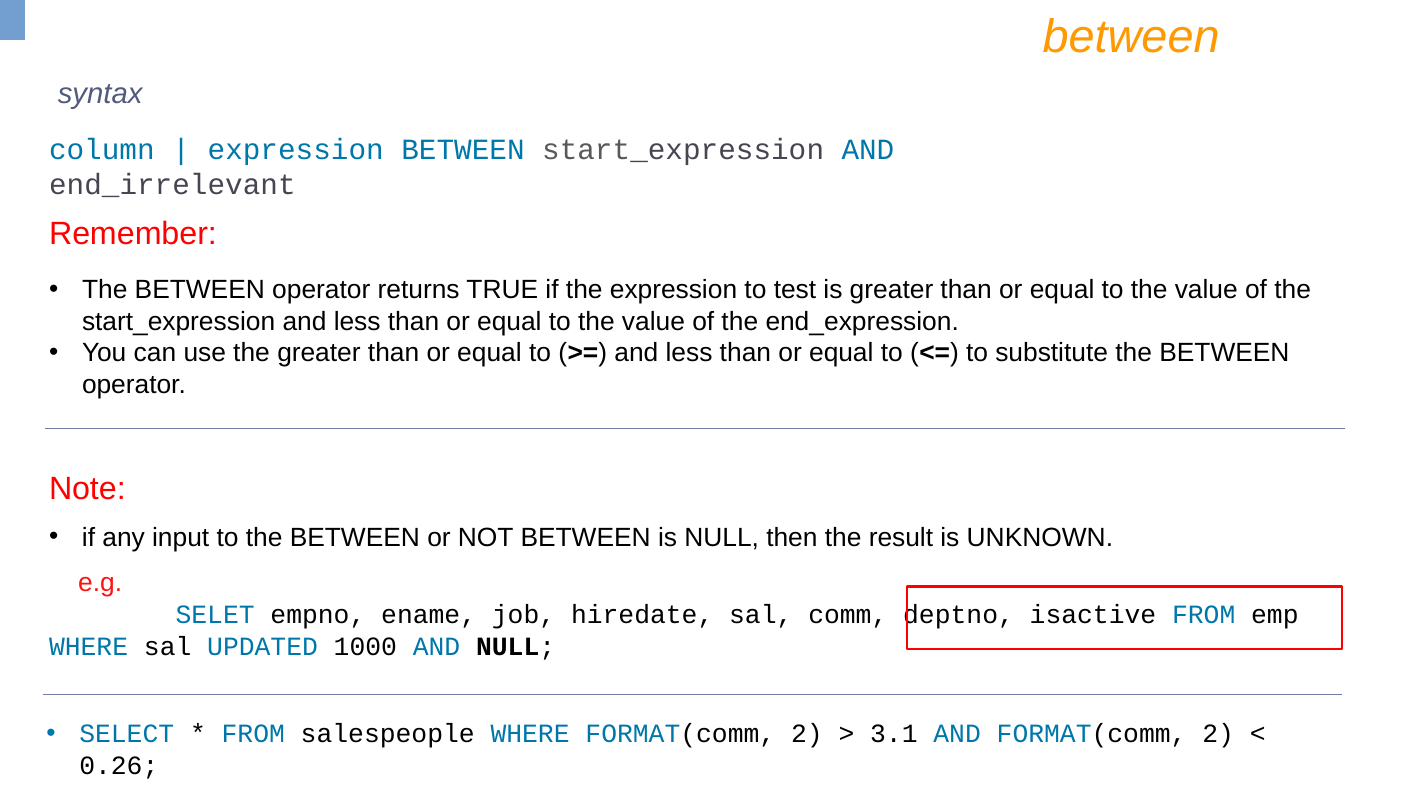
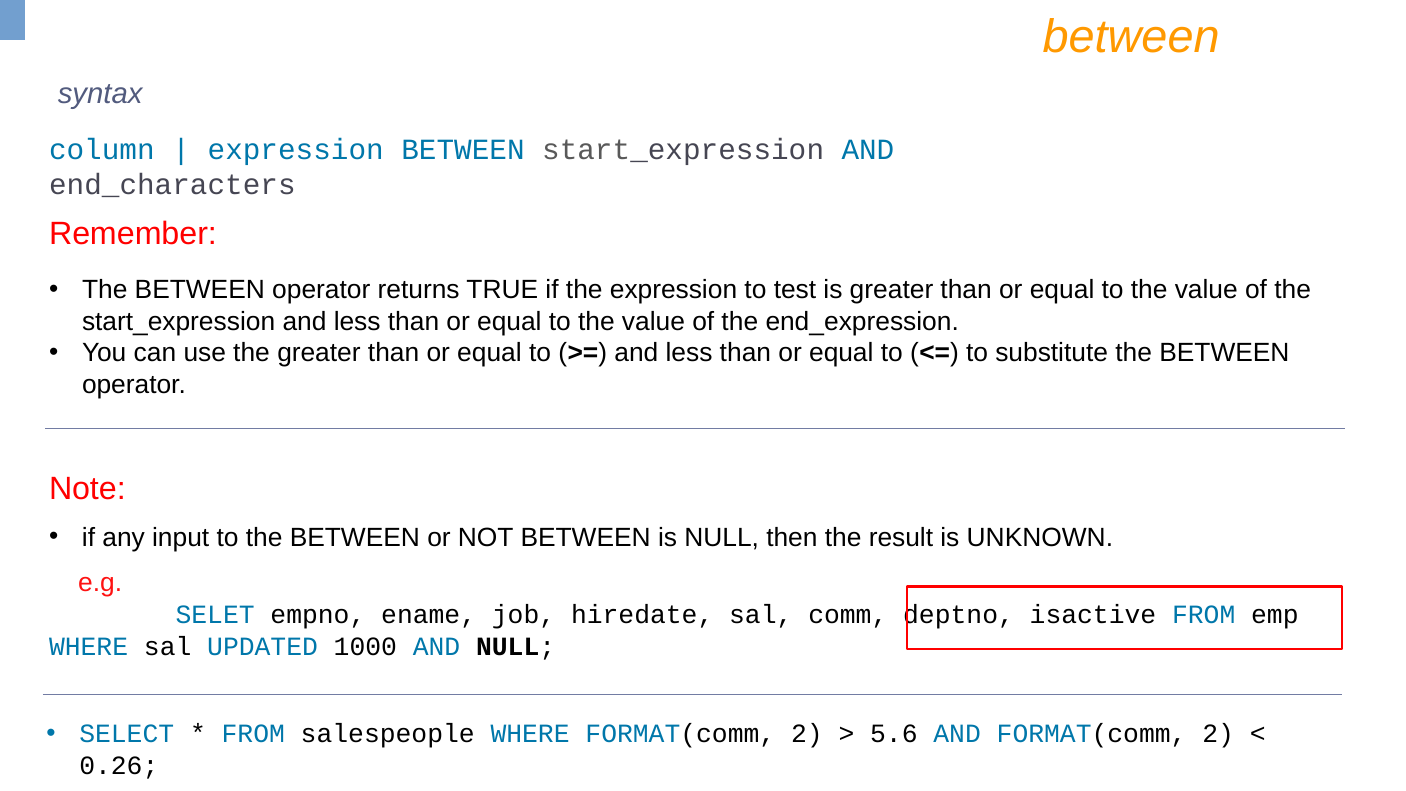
end_irrelevant: end_irrelevant -> end_characters
3.1: 3.1 -> 5.6
